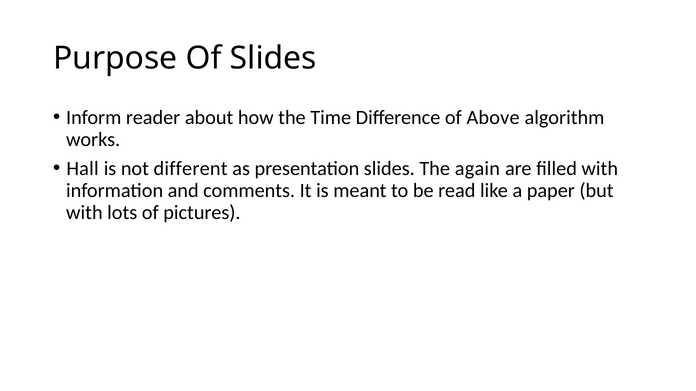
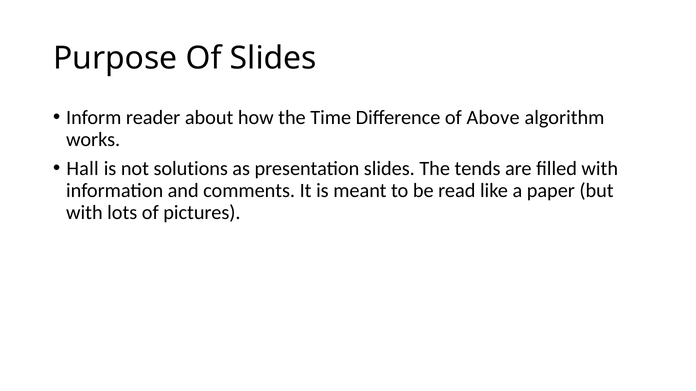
different: different -> solutions
again: again -> tends
